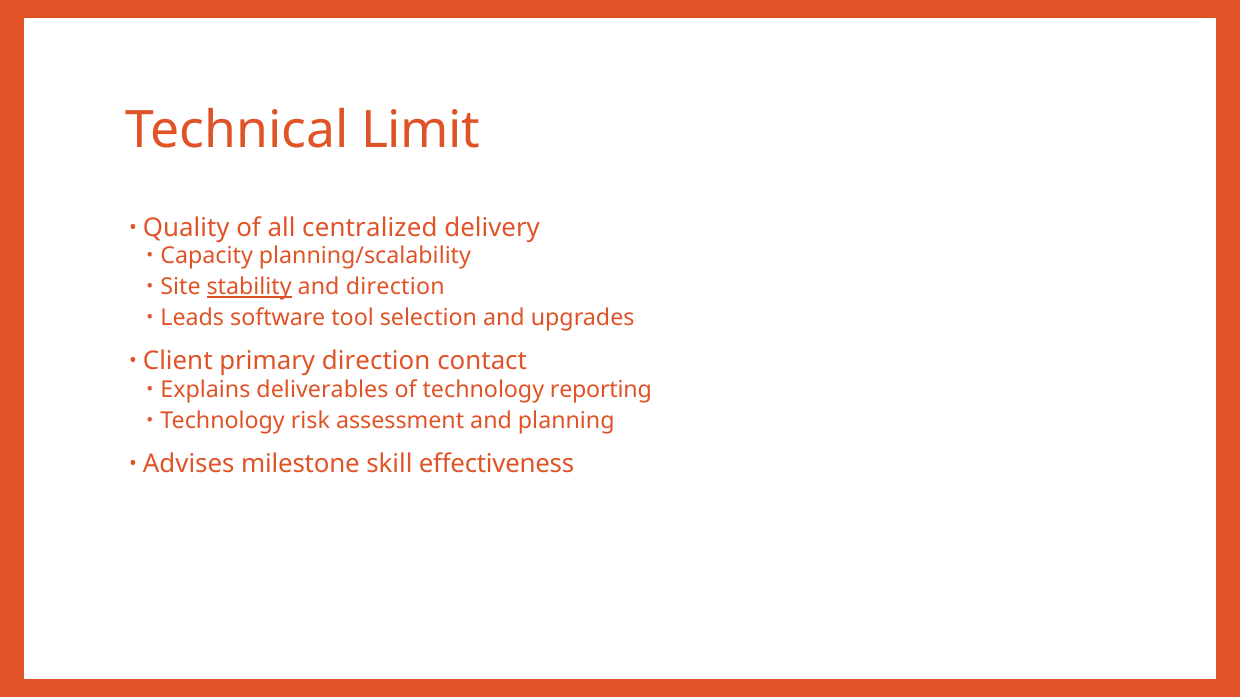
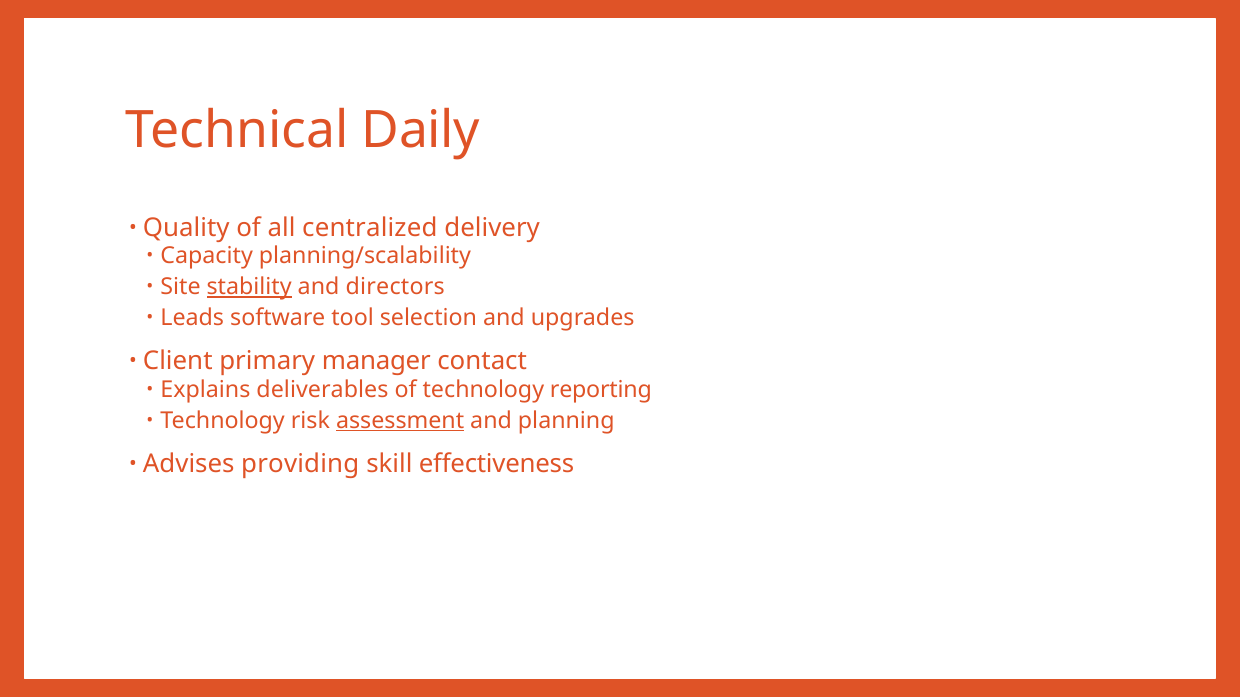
Limit: Limit -> Daily
and direction: direction -> directors
primary direction: direction -> manager
assessment underline: none -> present
milestone: milestone -> providing
